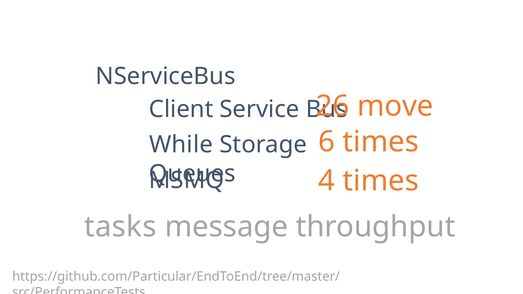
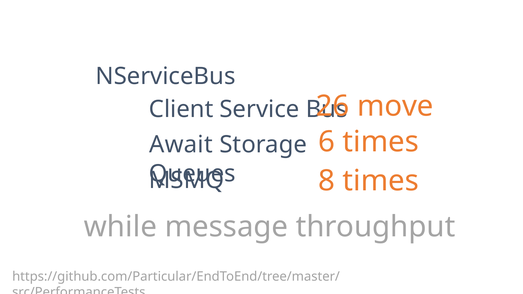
While: While -> Await
4: 4 -> 8
tasks: tasks -> while
